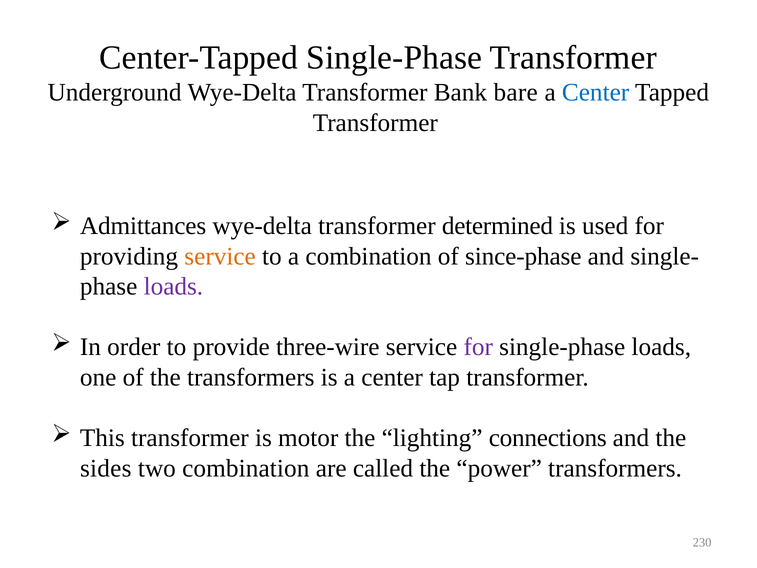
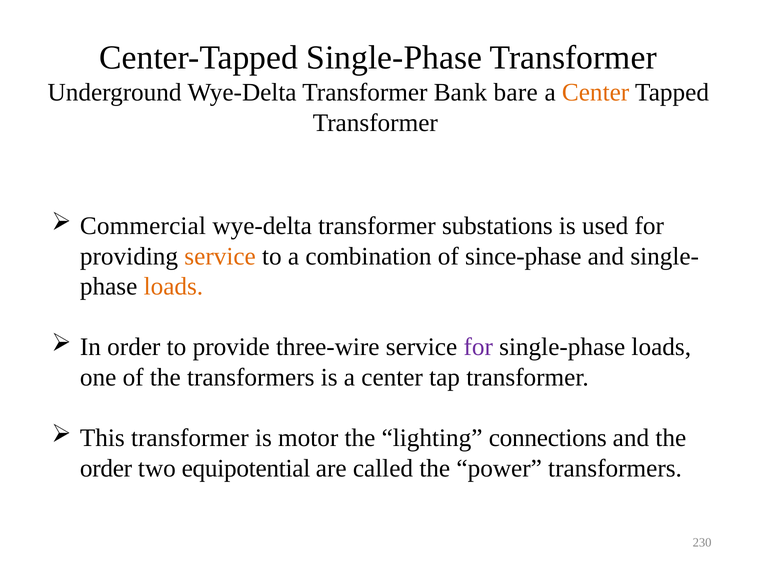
Center at (596, 93) colour: blue -> orange
Admittances: Admittances -> Commercial
determined: determined -> substations
loads at (173, 286) colour: purple -> orange
sides at (106, 468): sides -> order
two combination: combination -> equipotential
